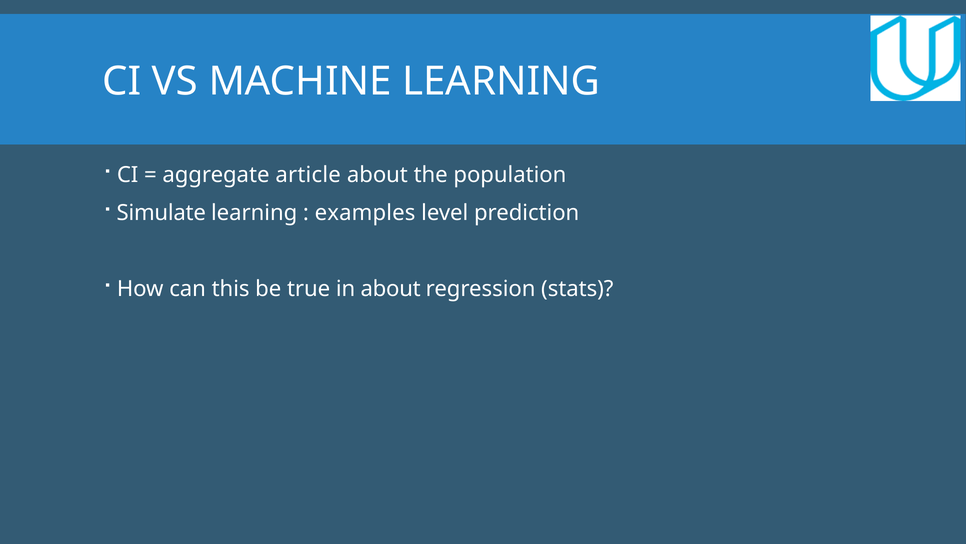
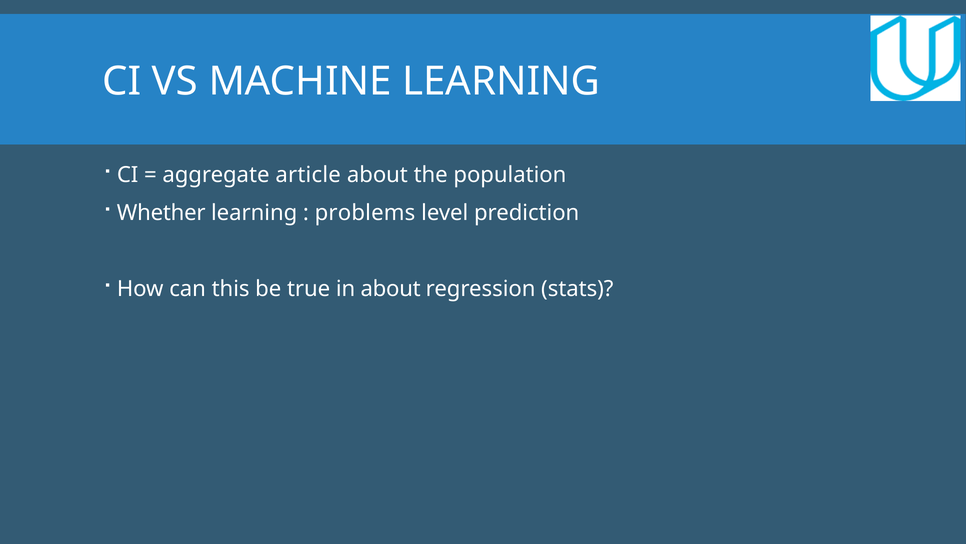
Simulate: Simulate -> Whether
examples: examples -> problems
